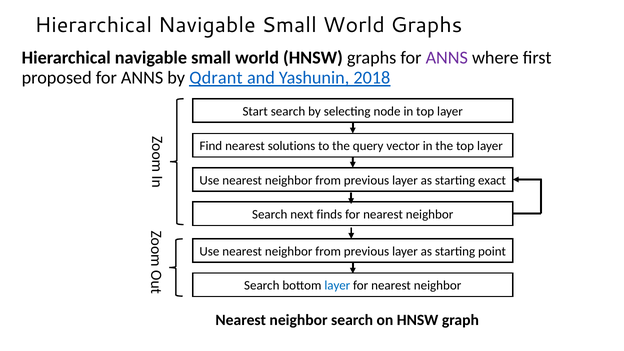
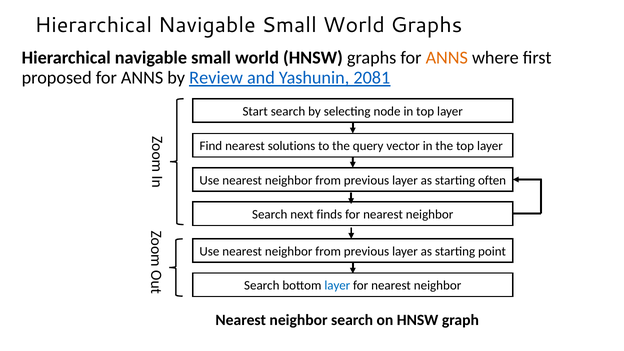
ANNS at (447, 58) colour: purple -> orange
Qdrant: Qdrant -> Review
2018: 2018 -> 2081
exact: exact -> often
